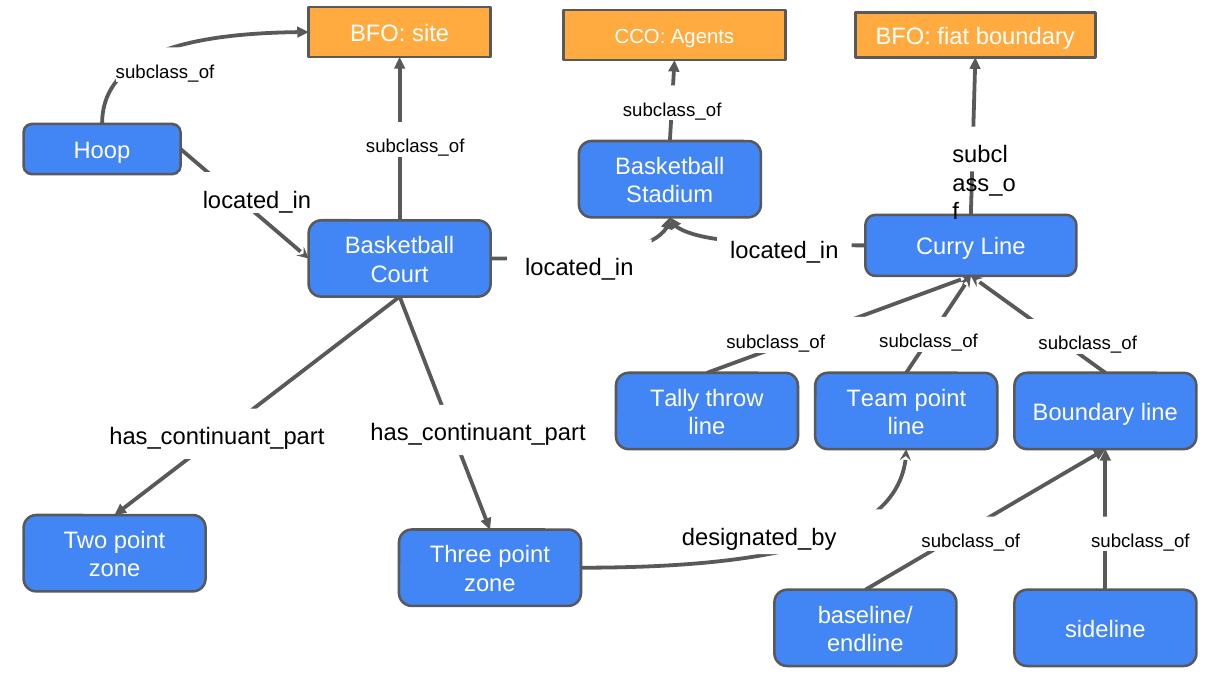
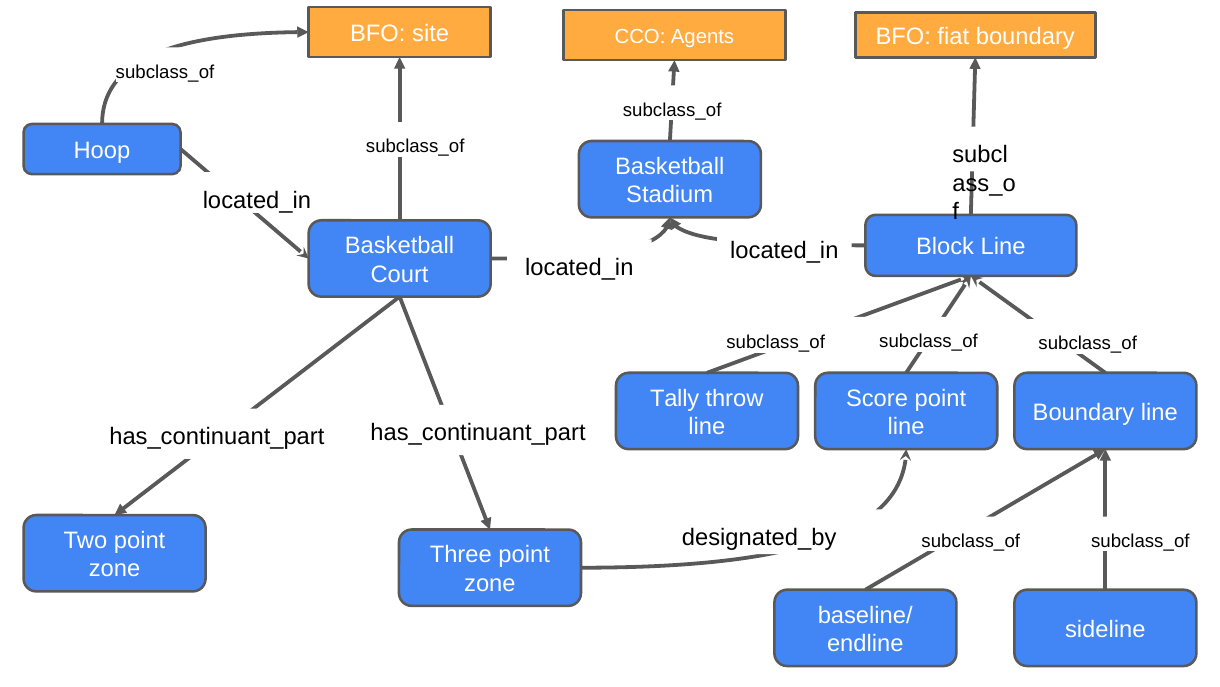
Curry: Curry -> Block
Team: Team -> Score
